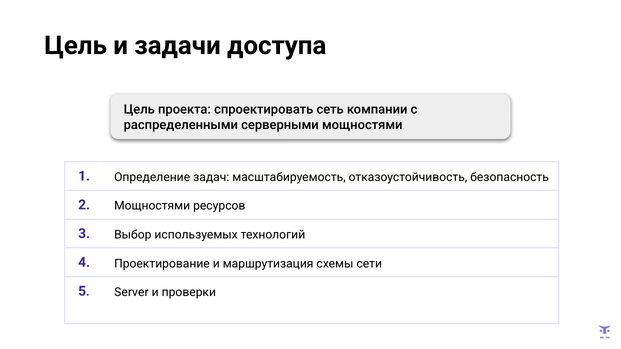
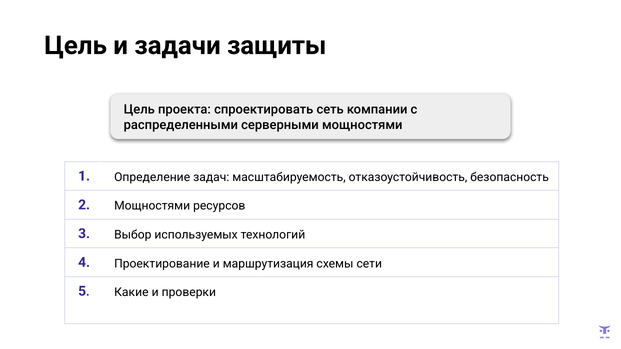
доступа: доступа -> защиты
Server: Server -> Какие
